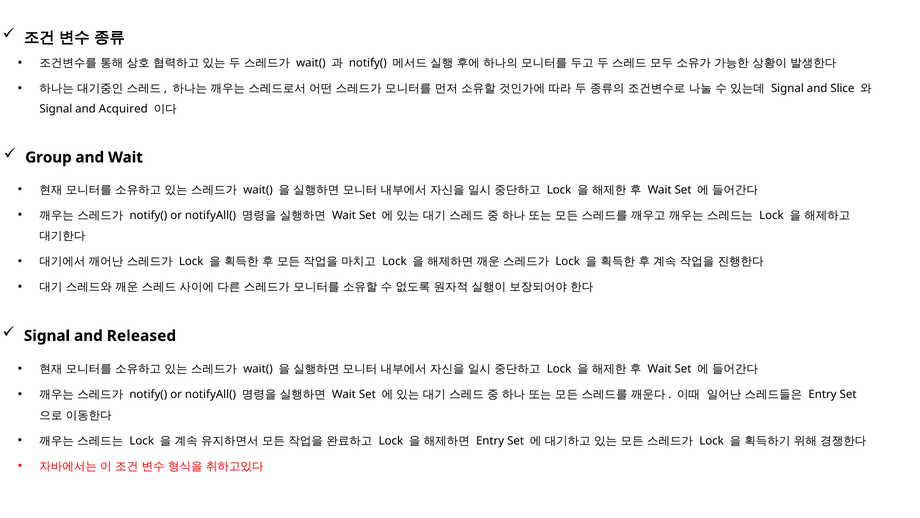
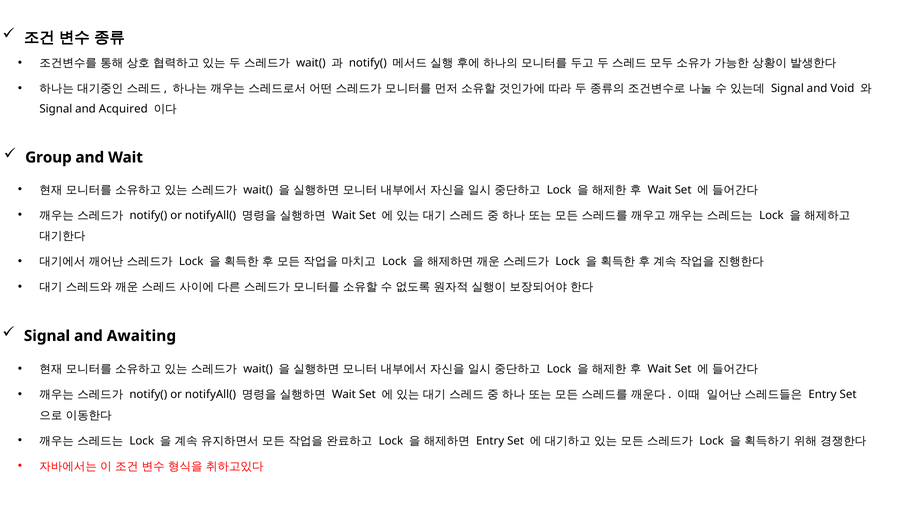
Slice: Slice -> Void
Released: Released -> Awaiting
